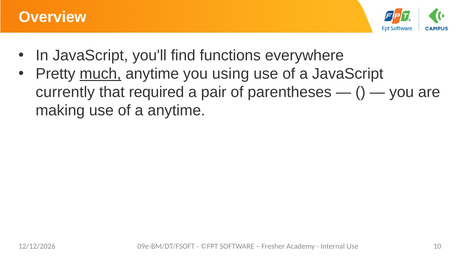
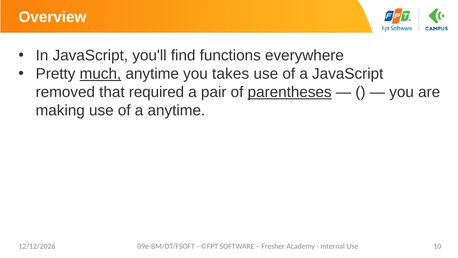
using: using -> takes
currently: currently -> removed
parentheses underline: none -> present
